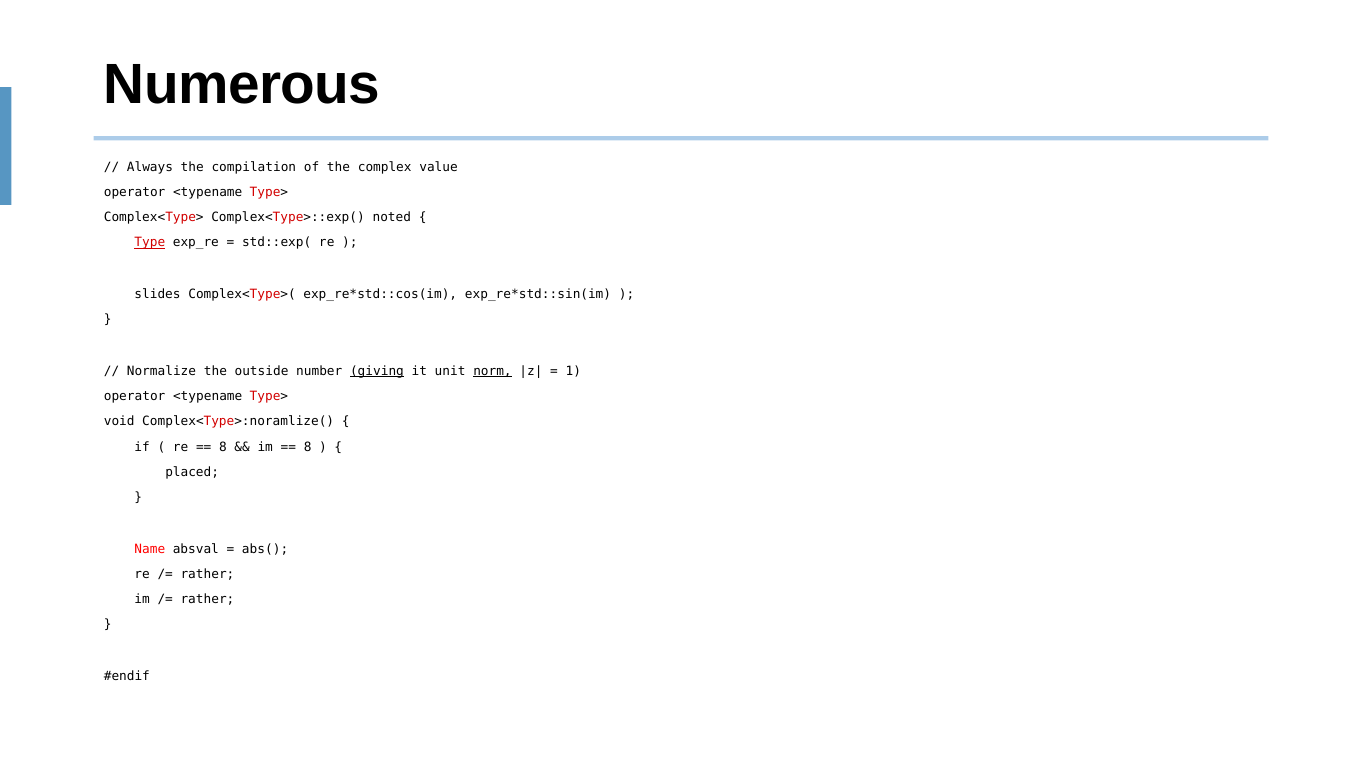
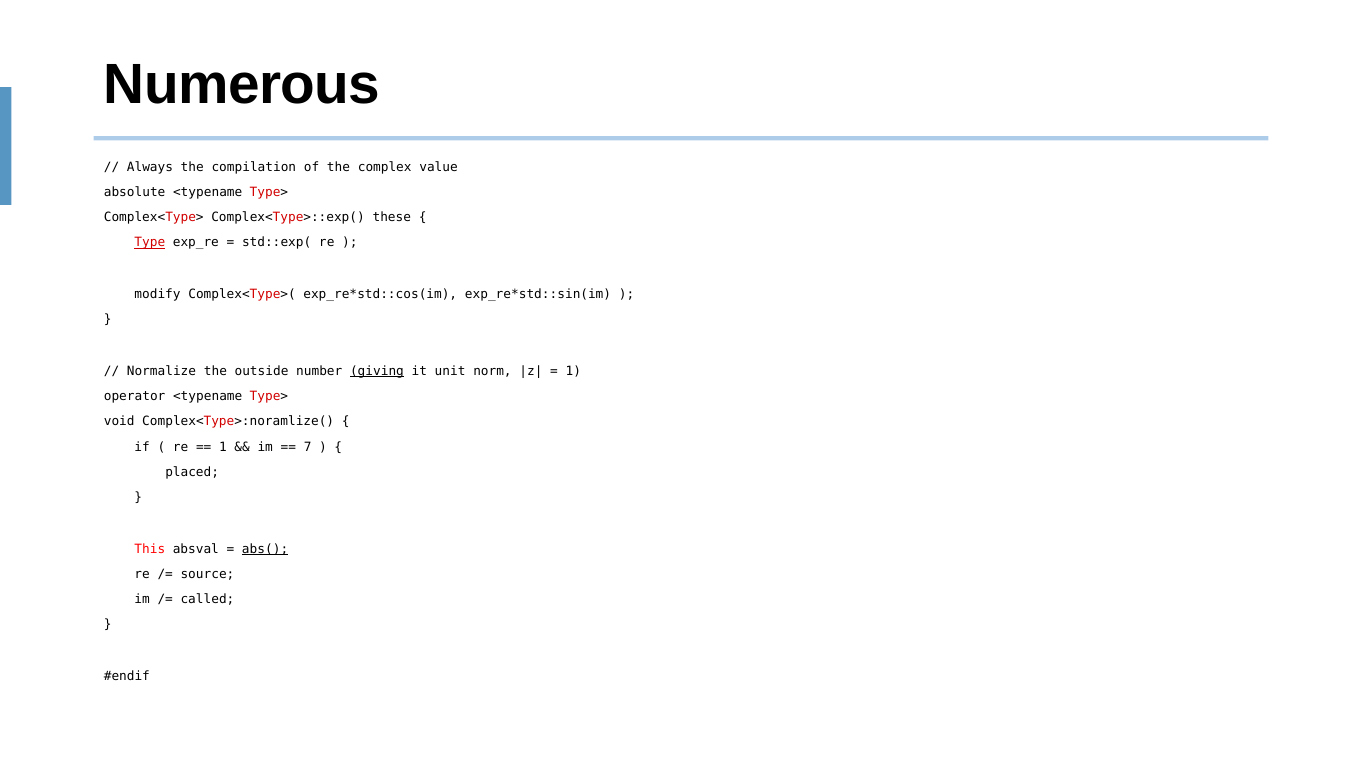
operator at (135, 192): operator -> absolute
noted: noted -> these
slides: slides -> modify
norm underline: present -> none
8 at (223, 447): 8 -> 1
8 at (308, 447): 8 -> 7
Name: Name -> This
abs( underline: none -> present
rather at (207, 574): rather -> source
rather at (207, 599): rather -> called
